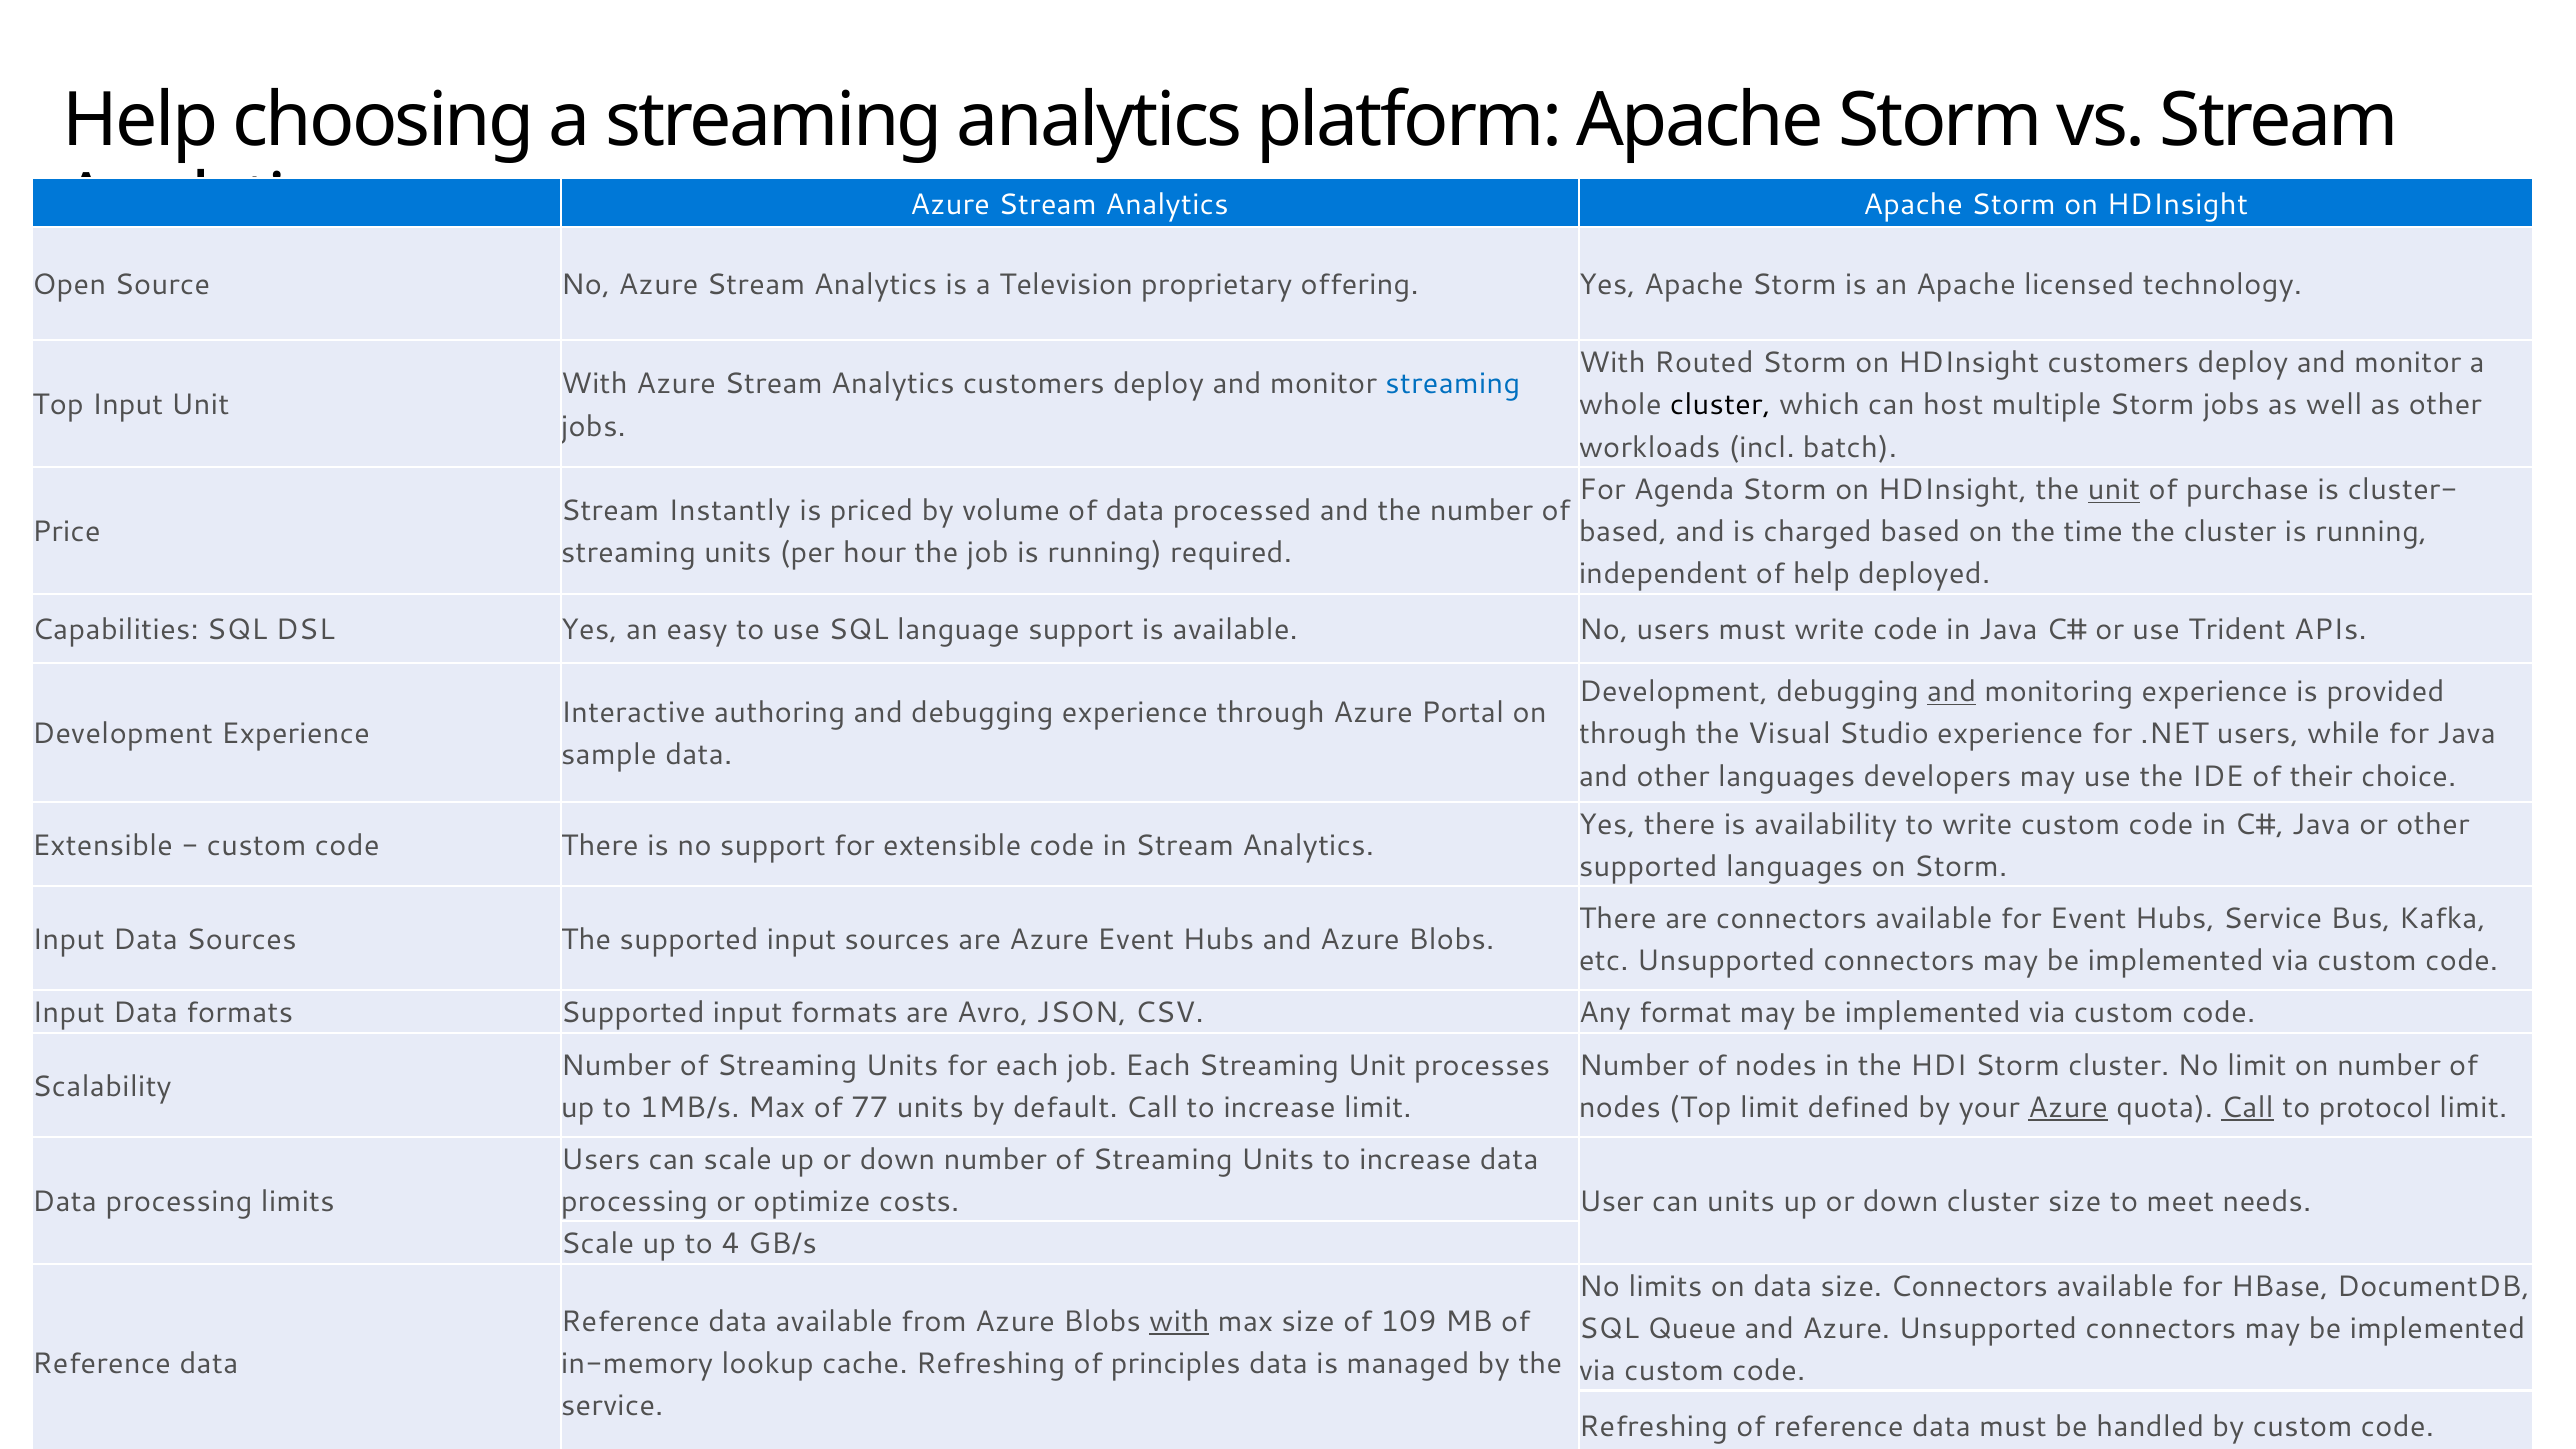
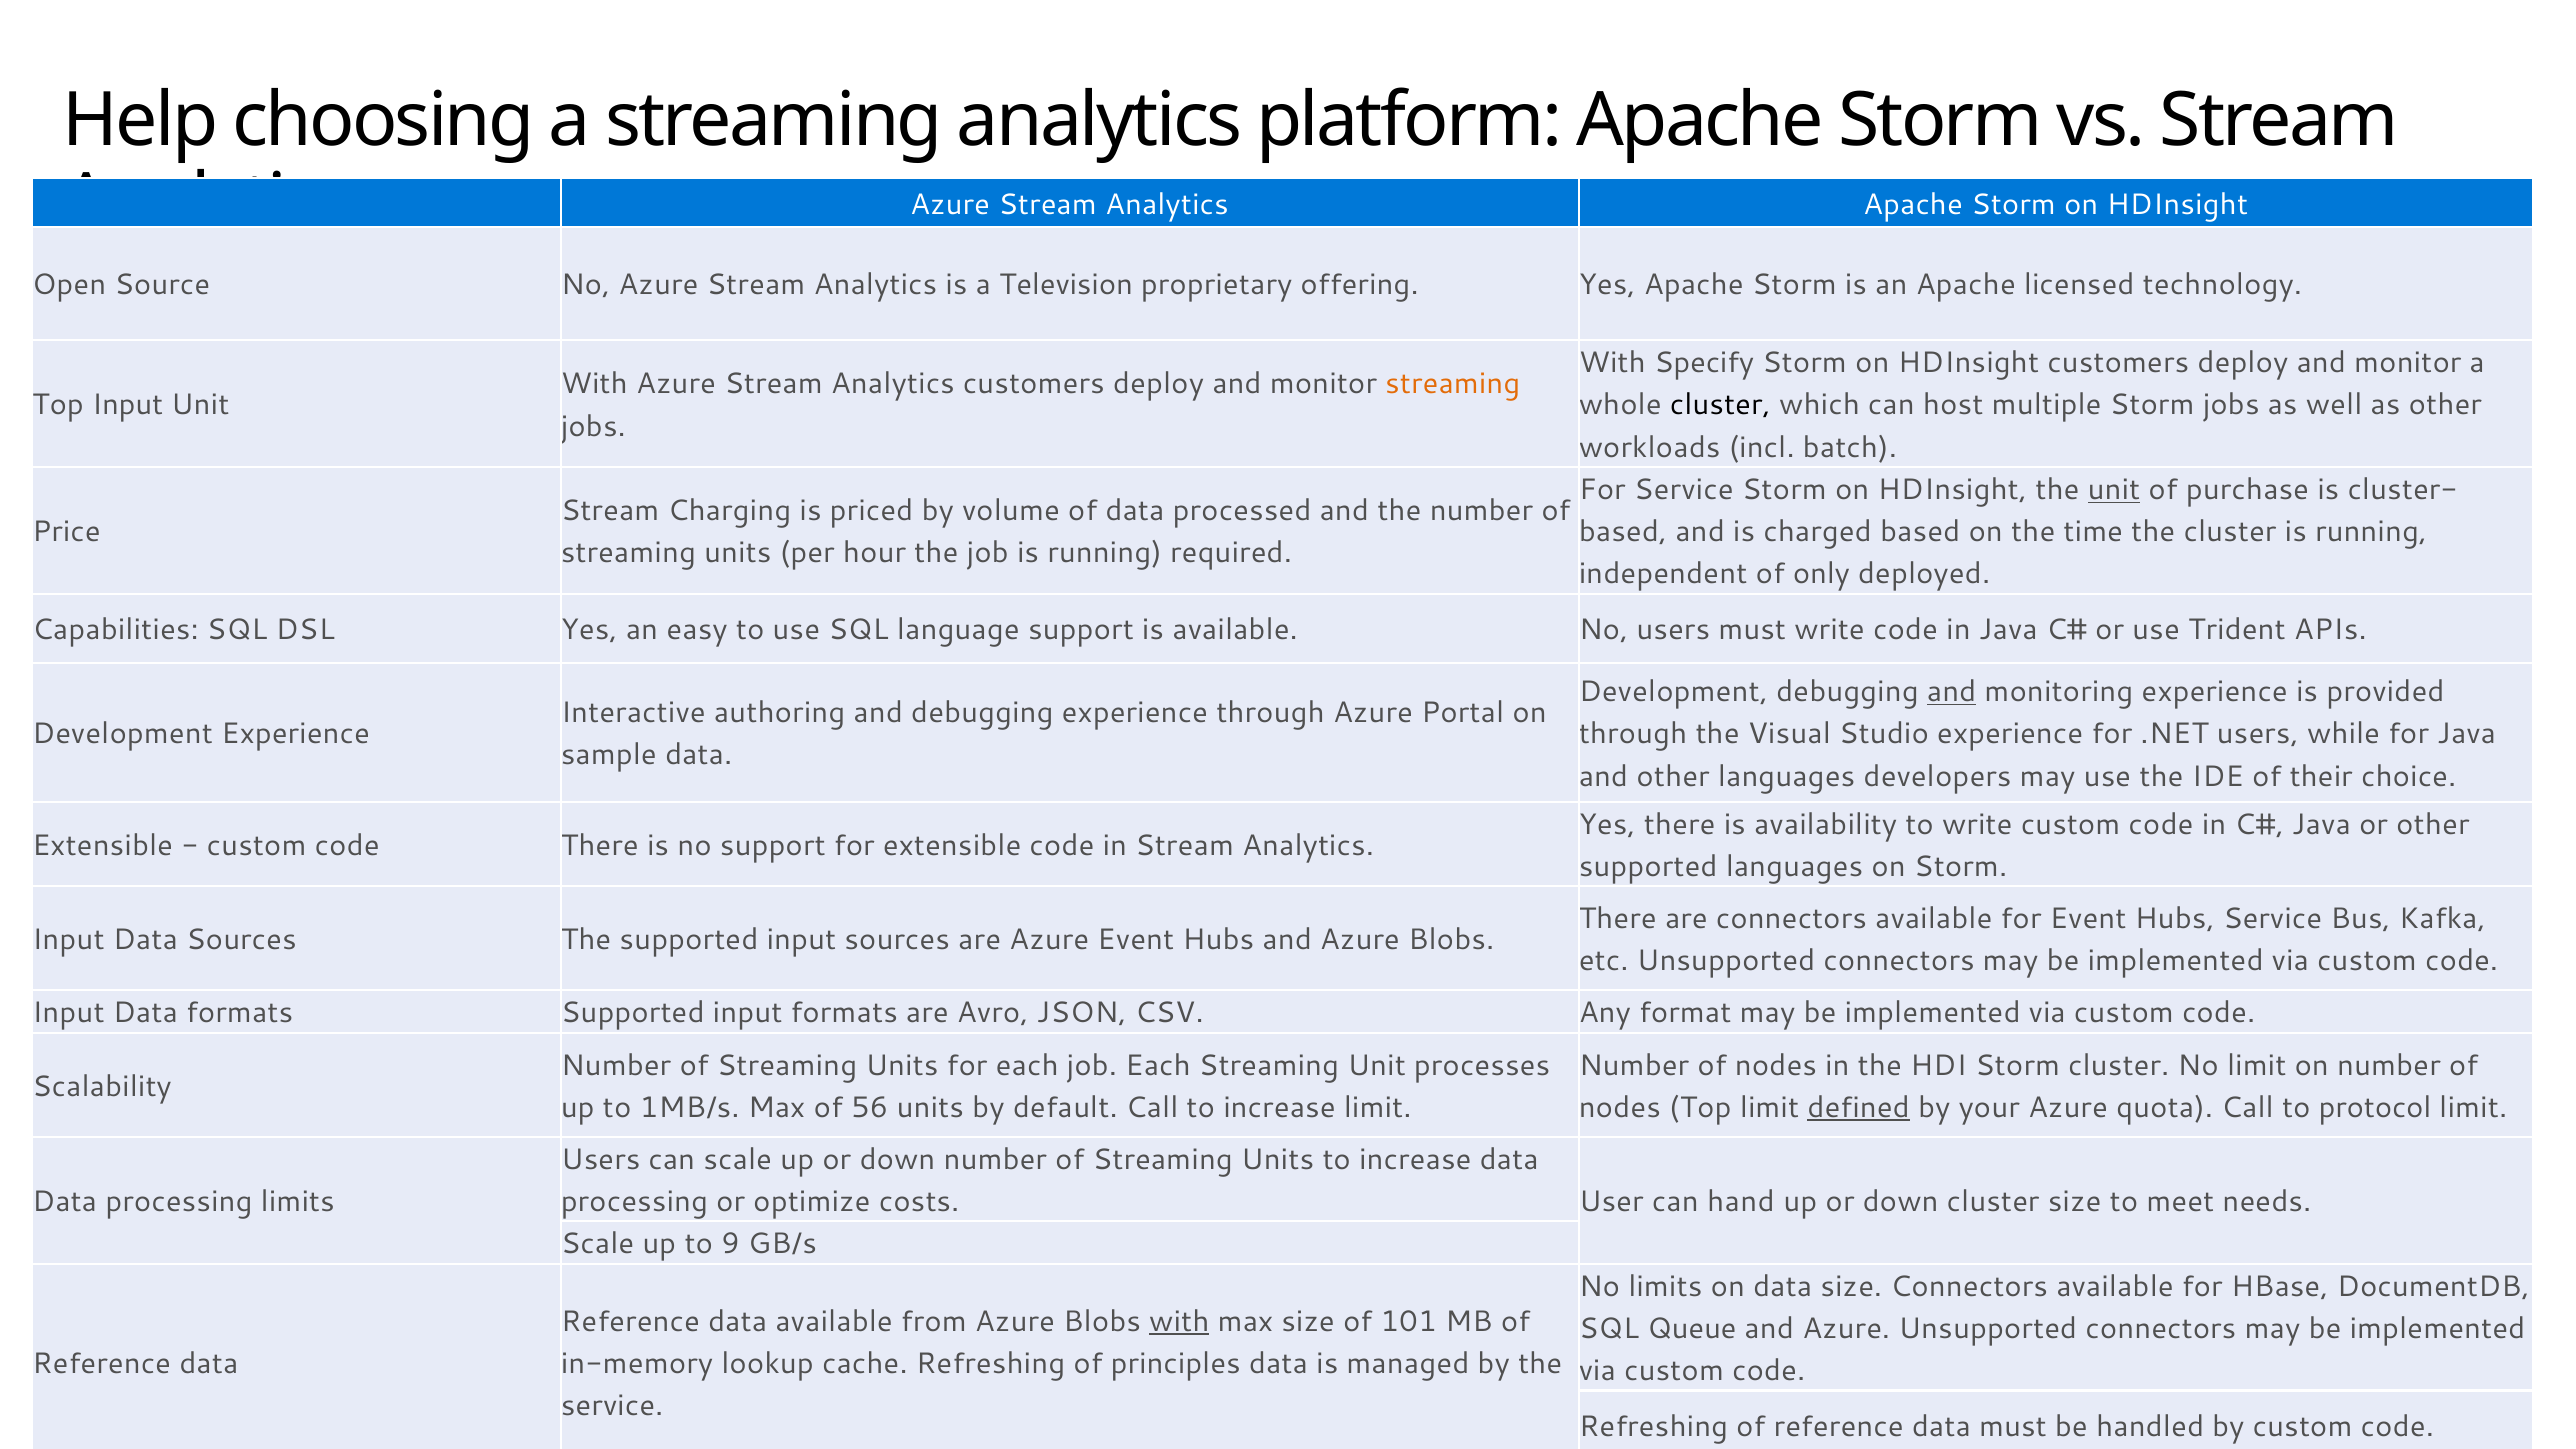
Routed: Routed -> Specify
streaming at (1453, 384) colour: blue -> orange
For Agenda: Agenda -> Service
Instantly: Instantly -> Charging
of help: help -> only
77: 77 -> 56
defined underline: none -> present
Azure at (2068, 1108) underline: present -> none
Call at (2247, 1108) underline: present -> none
can units: units -> hand
4: 4 -> 9
109: 109 -> 101
